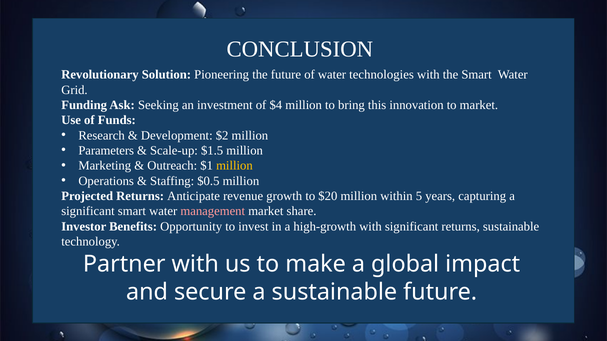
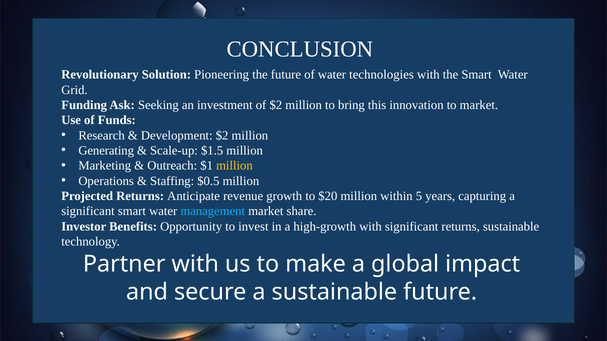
of $4: $4 -> $2
Parameters: Parameters -> Generating
management colour: pink -> light blue
